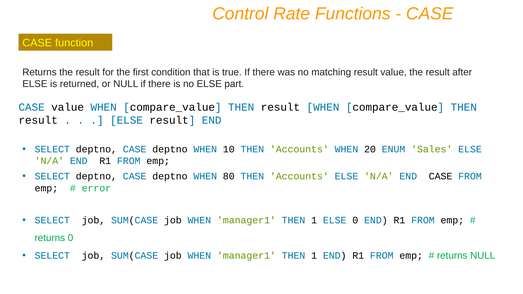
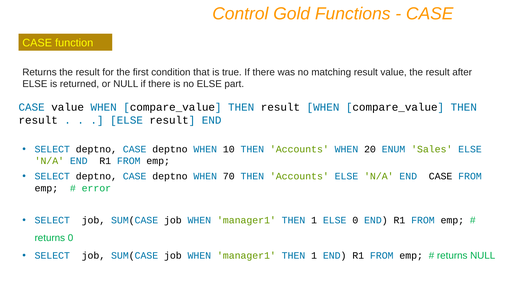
Rate: Rate -> Gold
80: 80 -> 70
